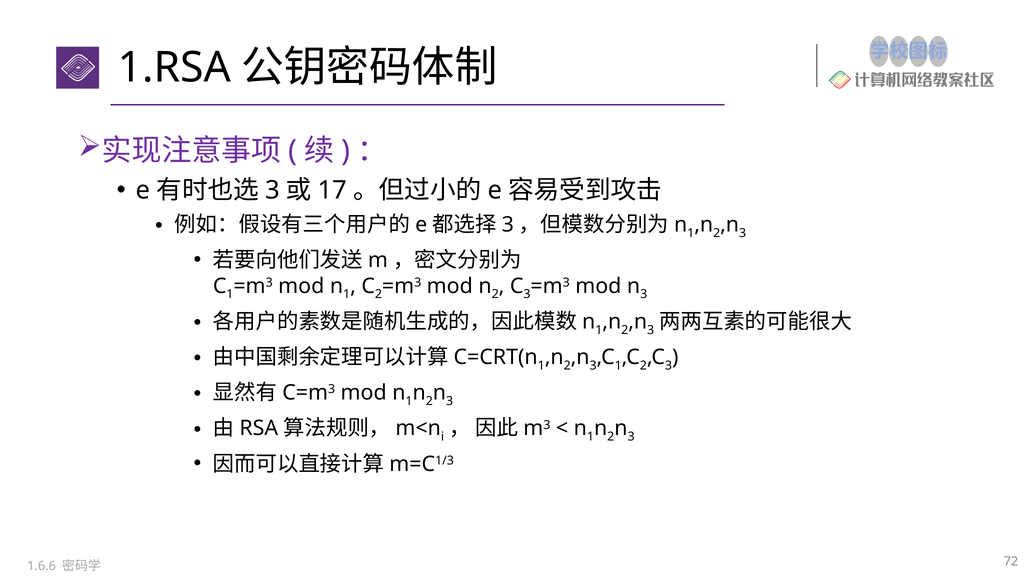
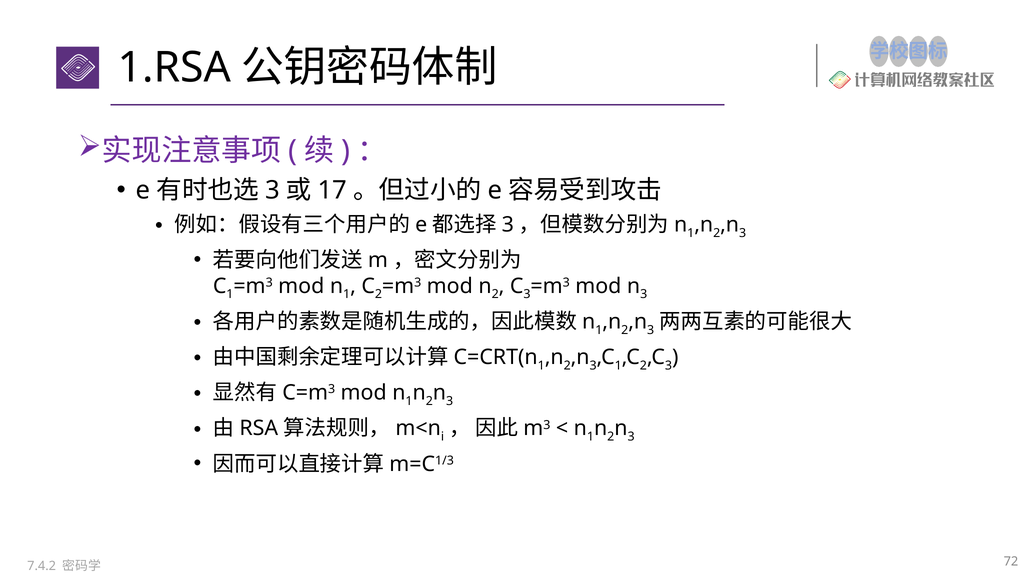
1.6.6: 1.6.6 -> 7.4.2
